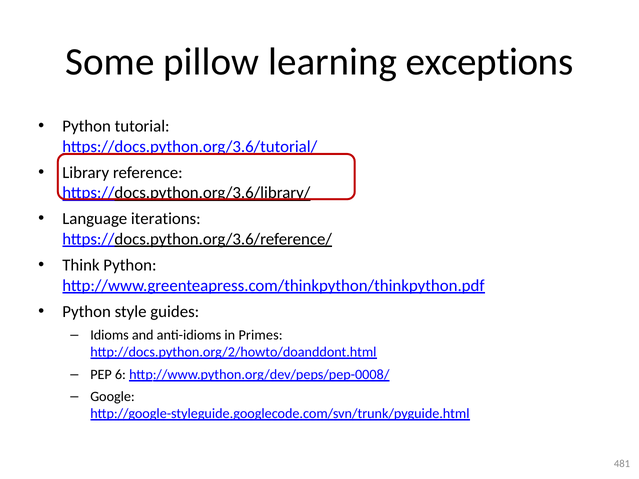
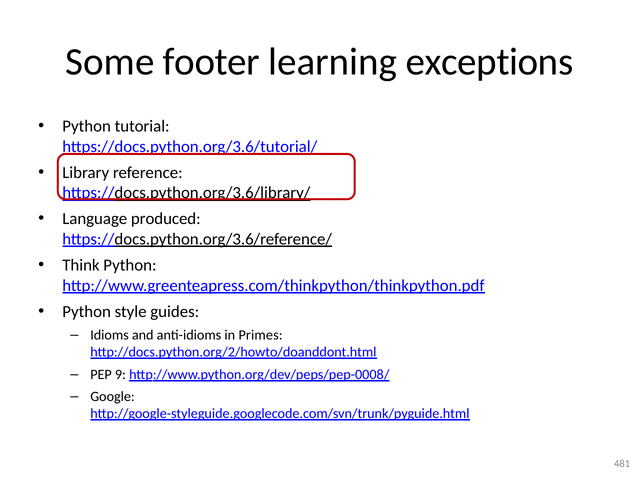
pillow: pillow -> footer
iterations: iterations -> produced
6: 6 -> 9
